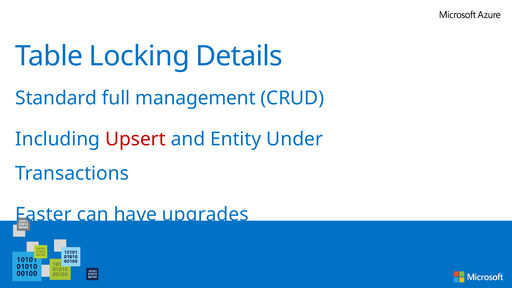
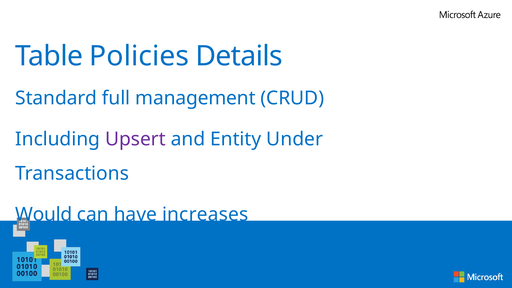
Locking: Locking -> Policies
Upsert colour: red -> purple
Faster: Faster -> Would
upgrades: upgrades -> increases
